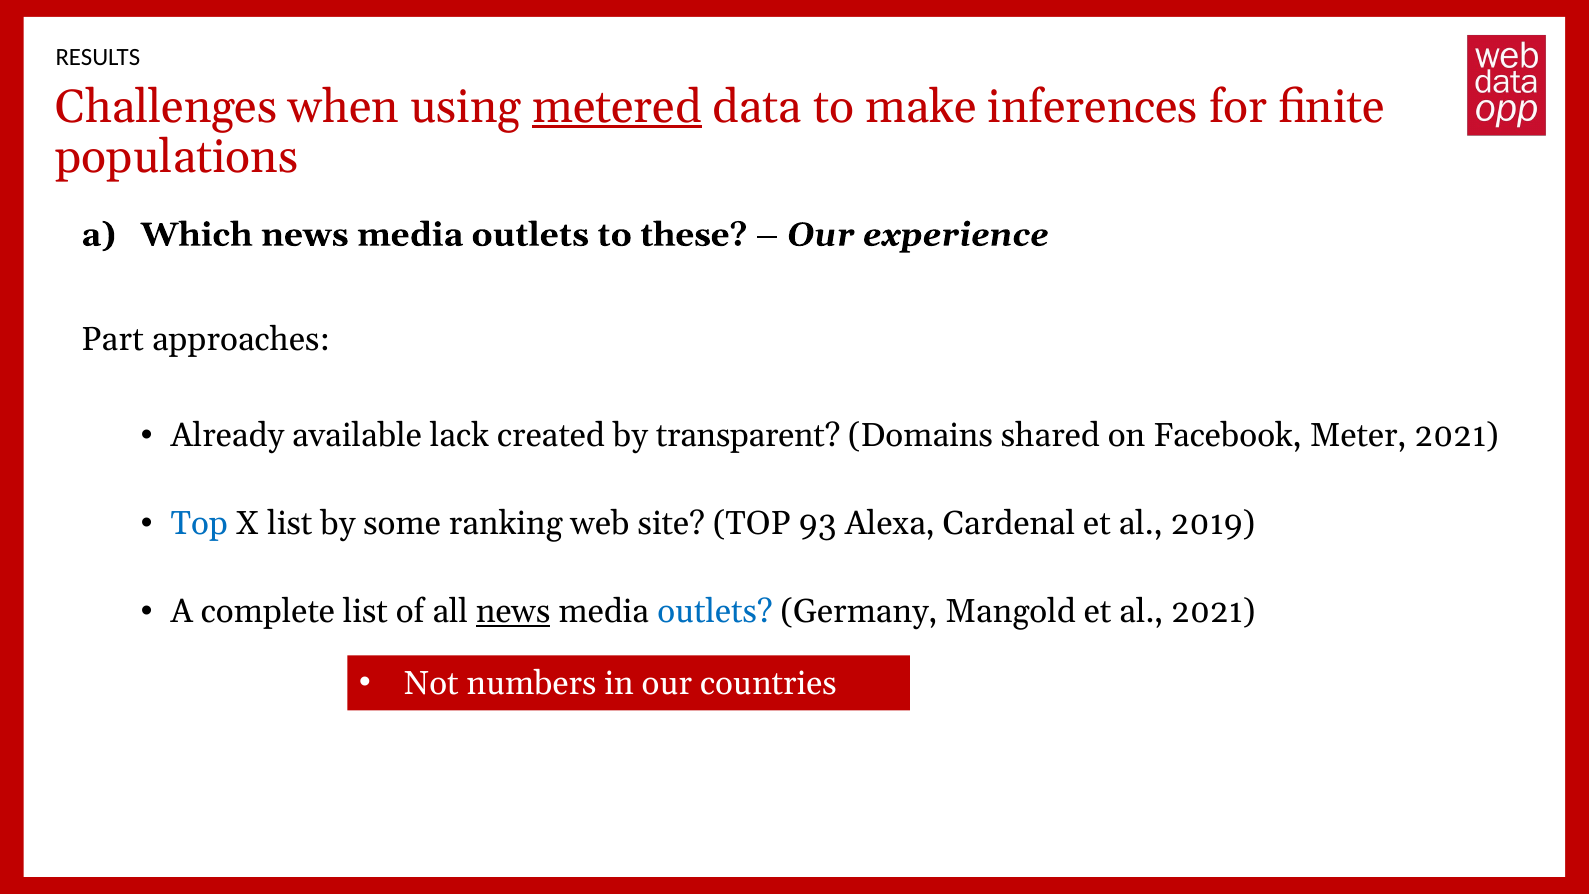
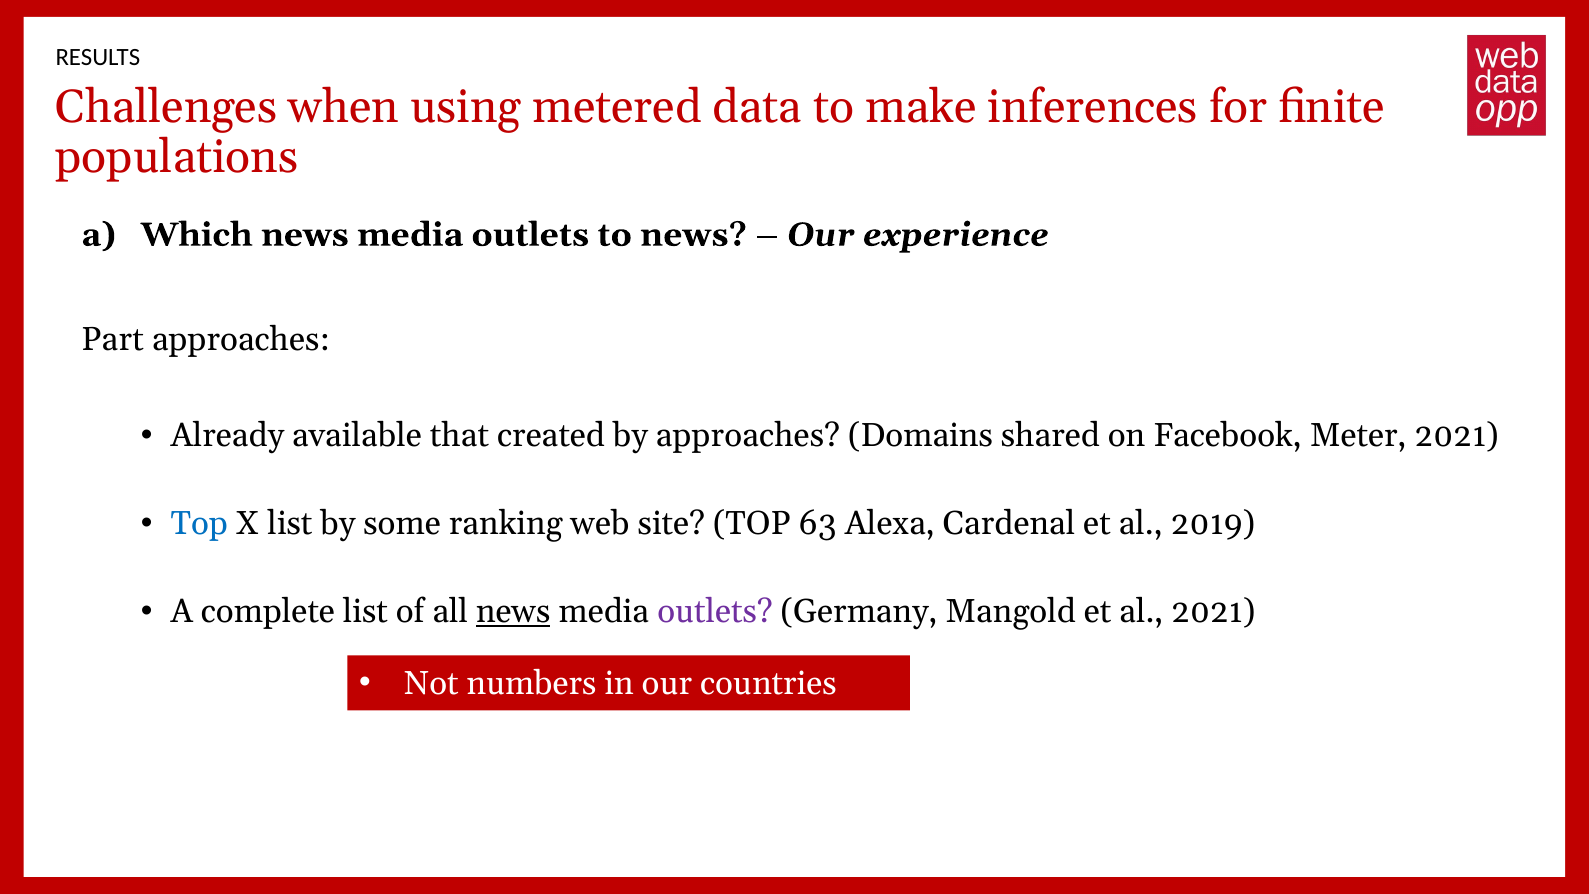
metered underline: present -> none
to these: these -> news
lack: lack -> that
by transparent: transparent -> approaches
93: 93 -> 63
outlets at (715, 612) colour: blue -> purple
